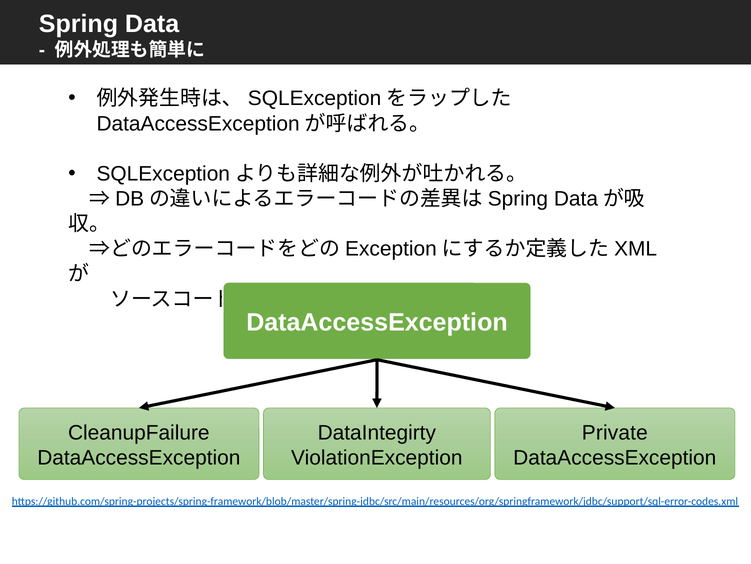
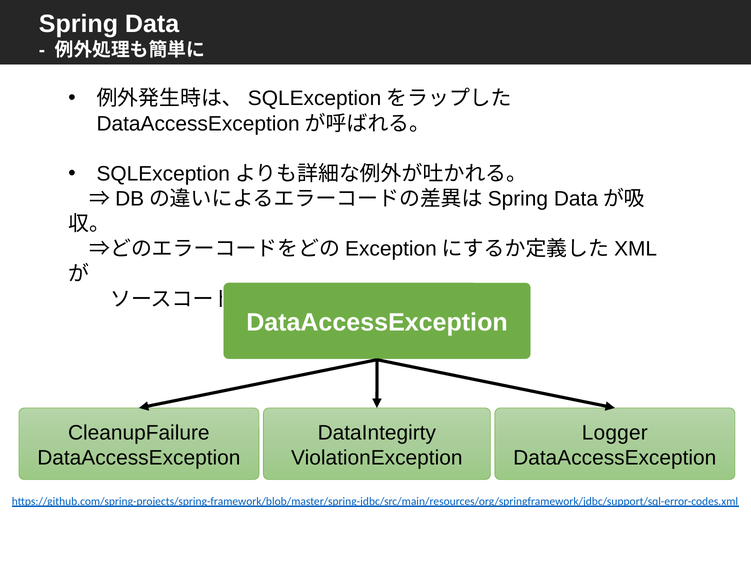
Private: Private -> Logger
